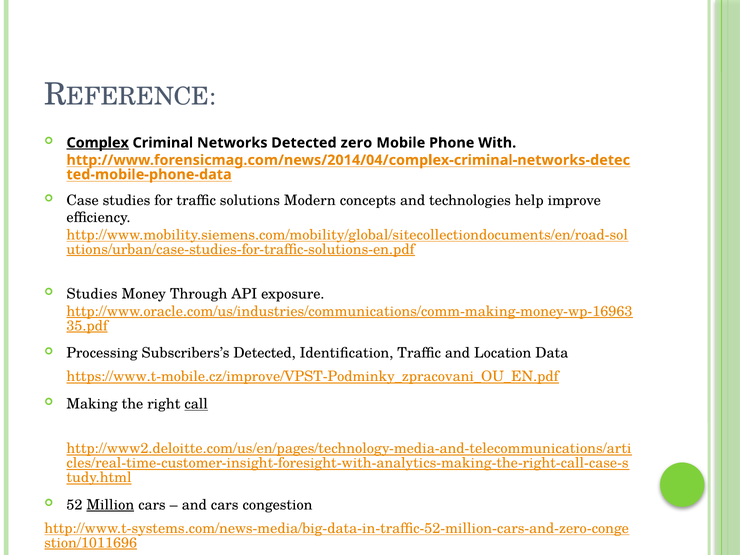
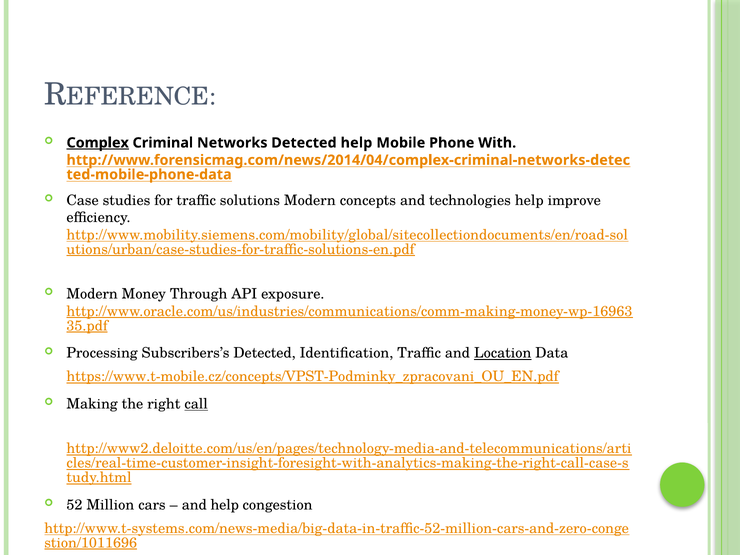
Detected zero: zero -> help
Studies at (92, 294): Studies -> Modern
Location underline: none -> present
https://www.t-mobile.cz/improve/VPST-Podminky_zpracovani_OU_EN.pdf: https://www.t-mobile.cz/improve/VPST-Podminky_zpracovani_OU_EN.pdf -> https://www.t-mobile.cz/concepts/VPST-Podminky_zpracovani_OU_EN.pdf
Million underline: present -> none
and cars: cars -> help
